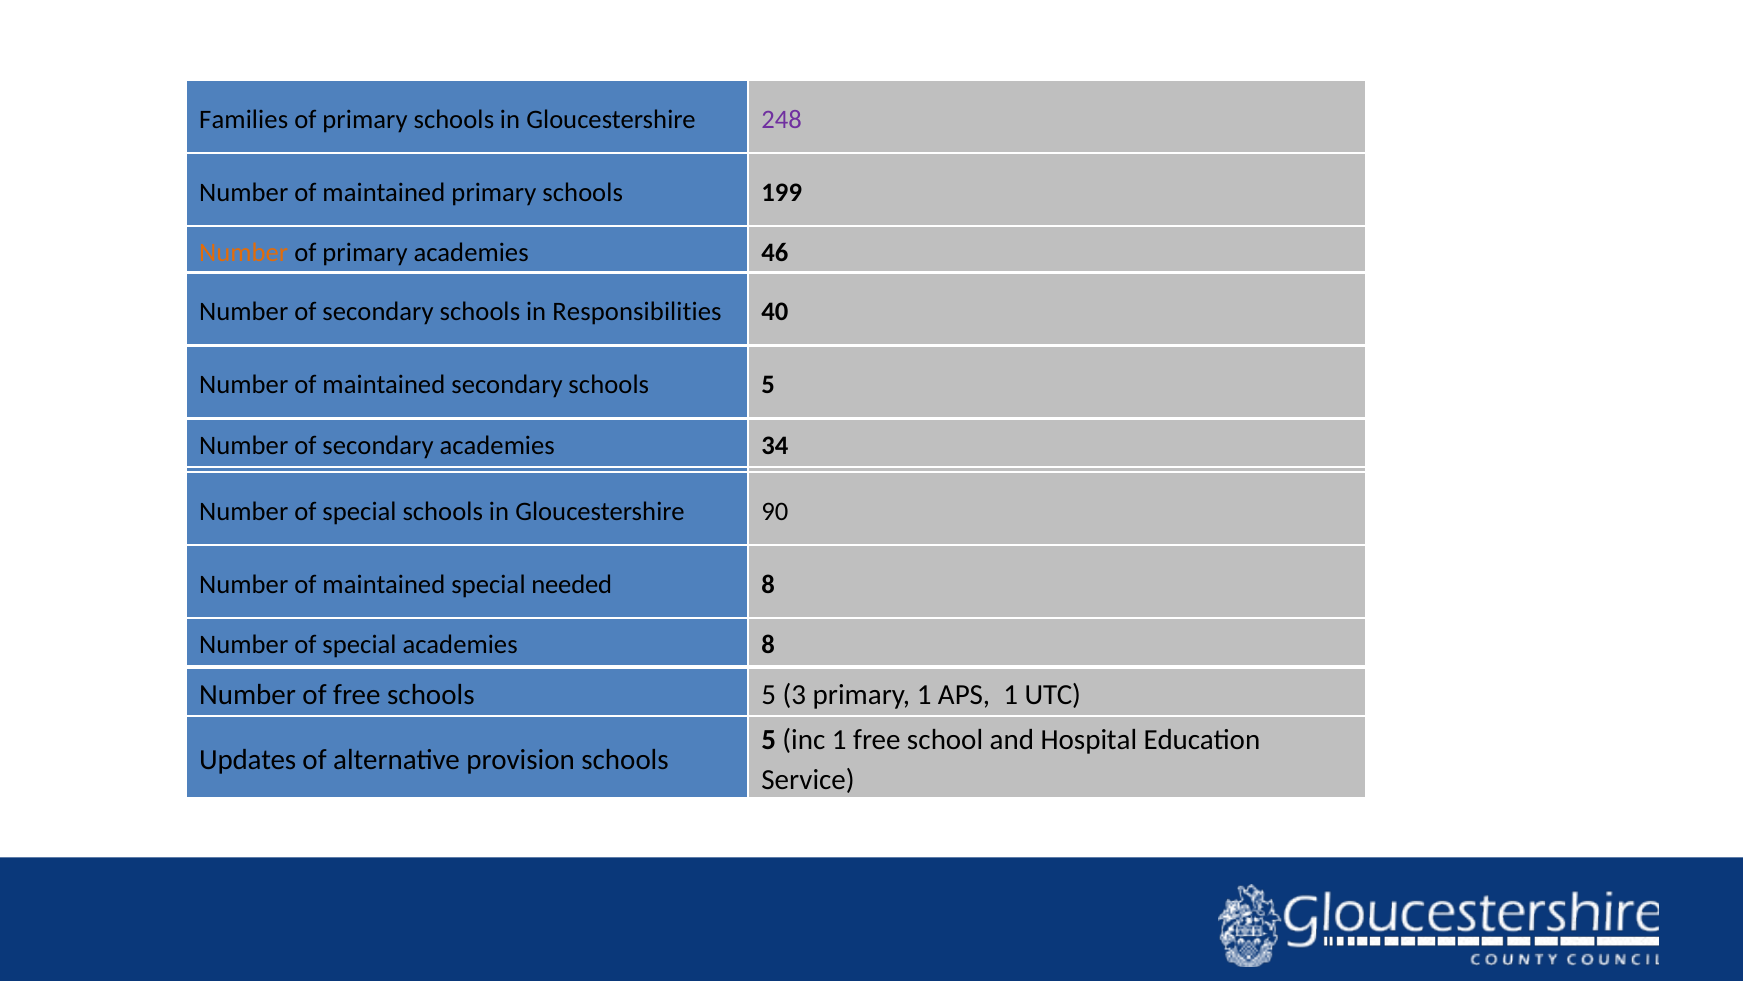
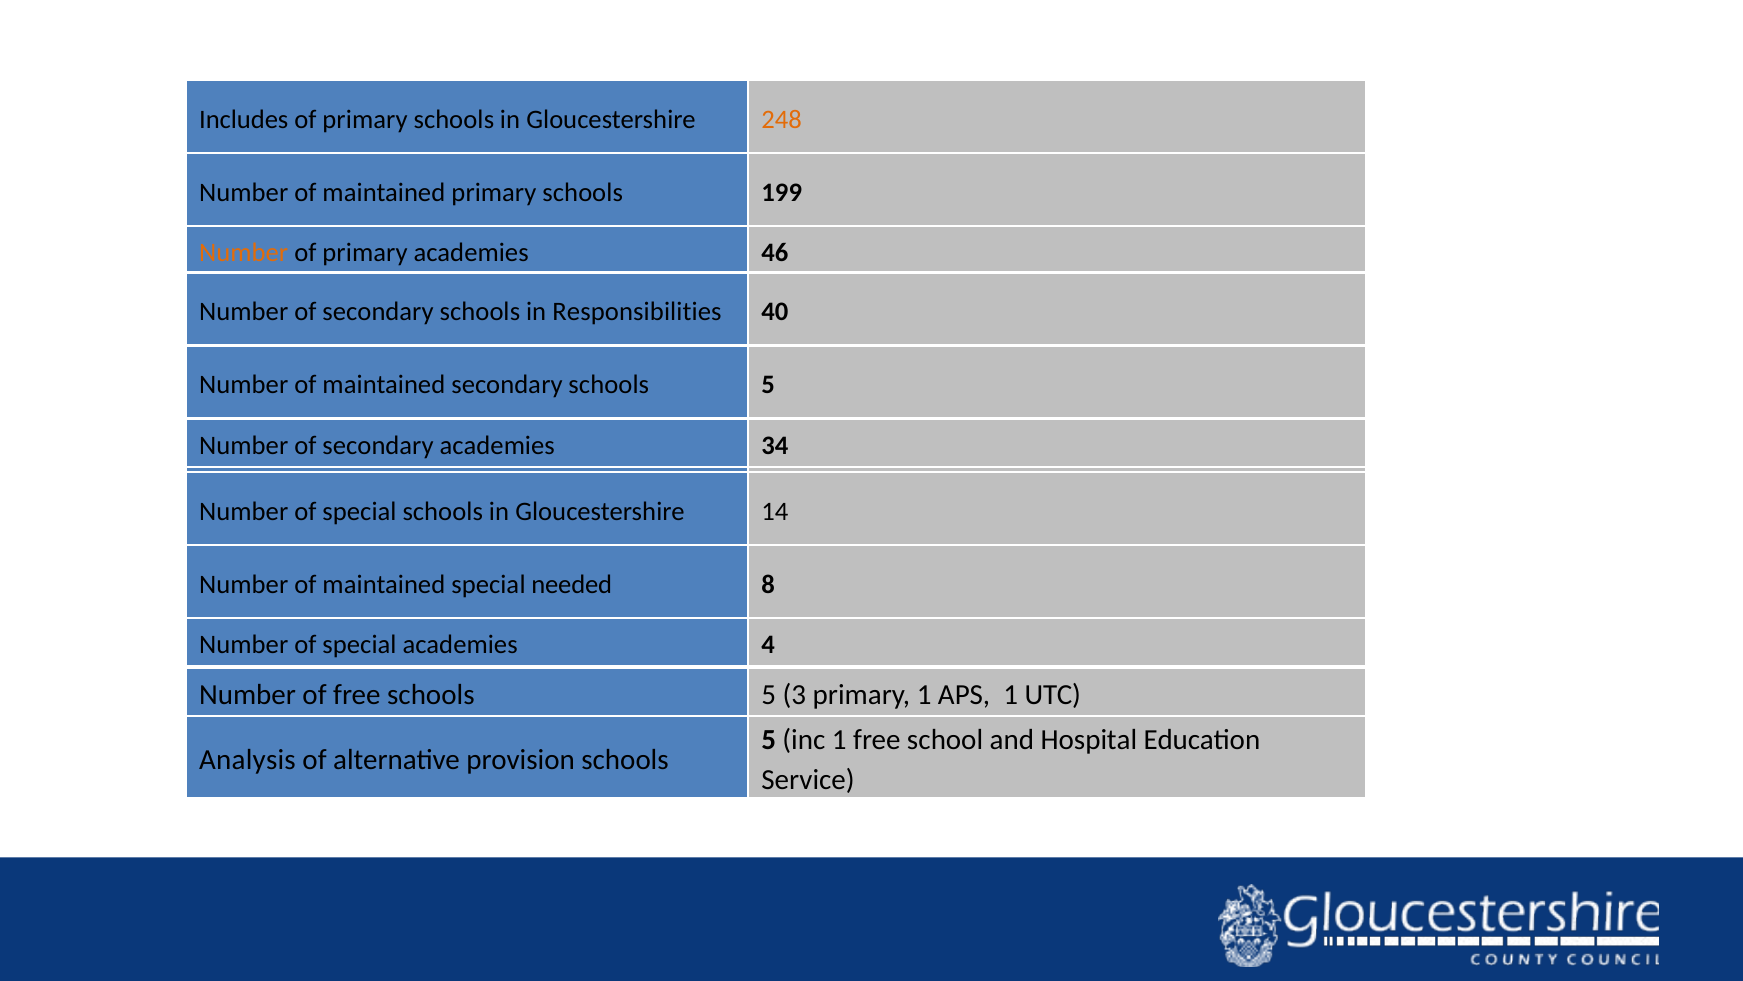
Families: Families -> Includes
248 colour: purple -> orange
90: 90 -> 14
academies 8: 8 -> 4
Updates: Updates -> Analysis
